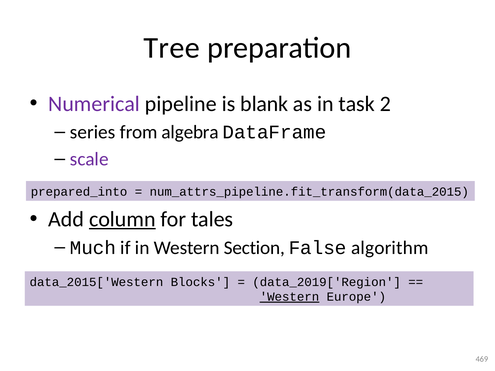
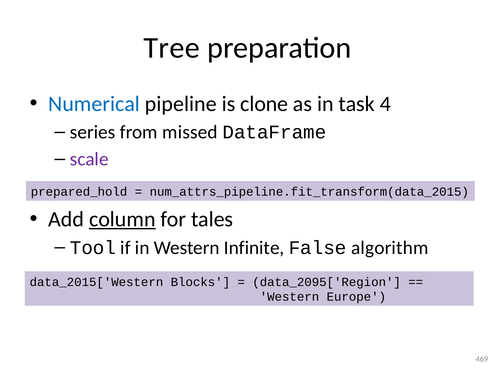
Numerical colour: purple -> blue
blank: blank -> clone
2: 2 -> 4
algebra: algebra -> missed
prepared_into: prepared_into -> prepared_hold
Much: Much -> Tool
Section: Section -> Infinite
data_2019['Region: data_2019['Region -> data_2095['Region
Western at (289, 297) underline: present -> none
